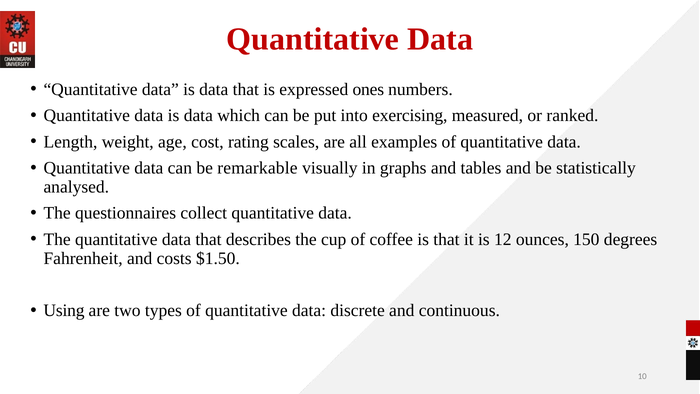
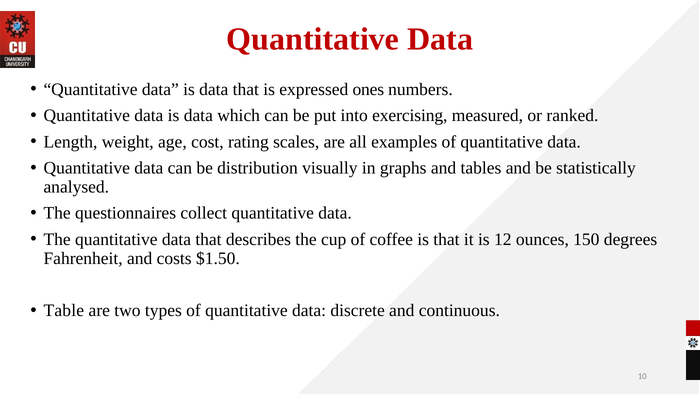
remarkable: remarkable -> distribution
Using: Using -> Table
